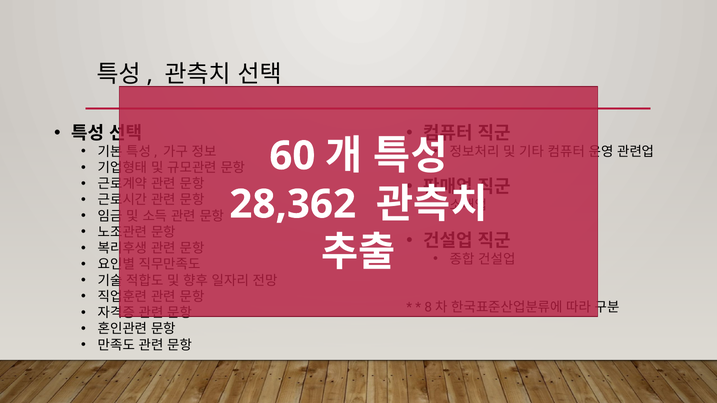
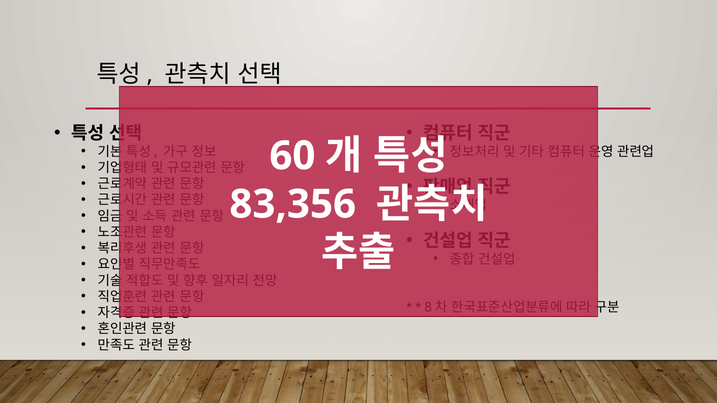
28,362: 28,362 -> 83,356
